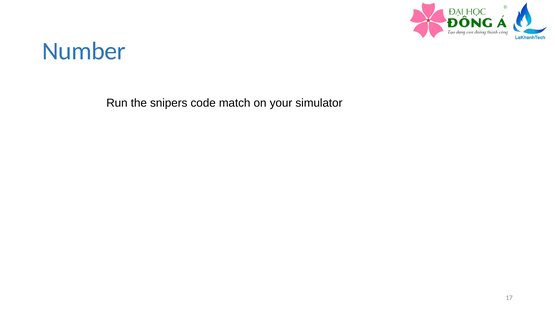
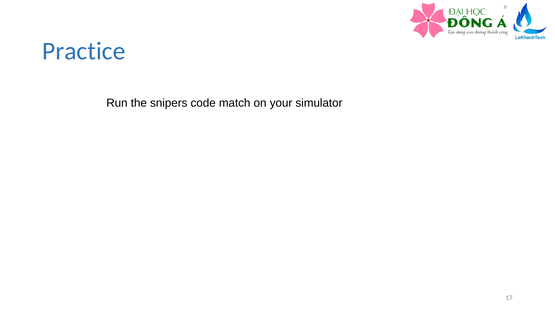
Number: Number -> Practice
